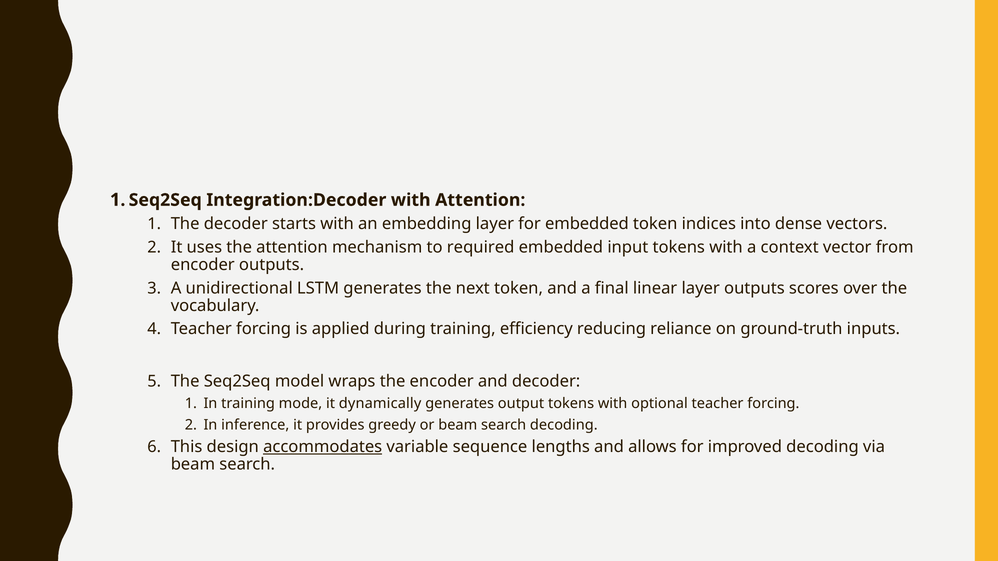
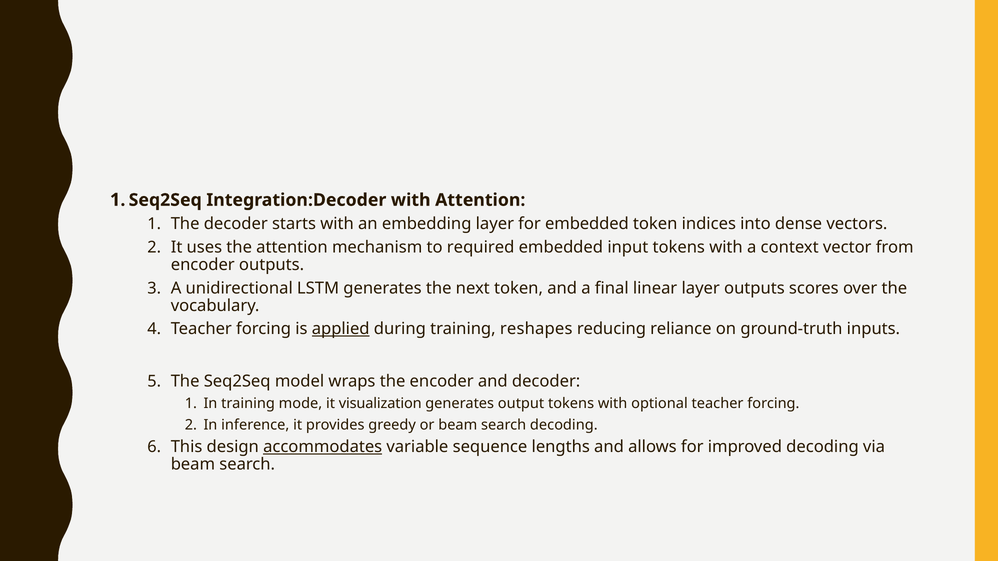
applied underline: none -> present
efficiency: efficiency -> reshapes
dynamically: dynamically -> visualization
